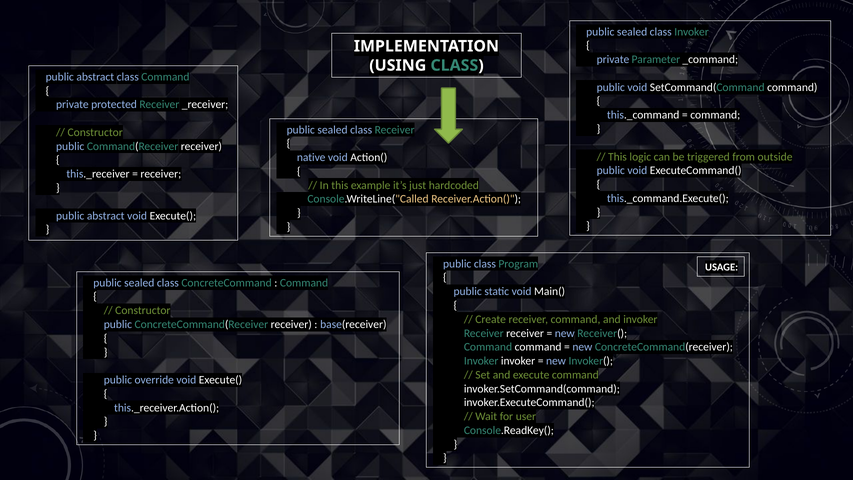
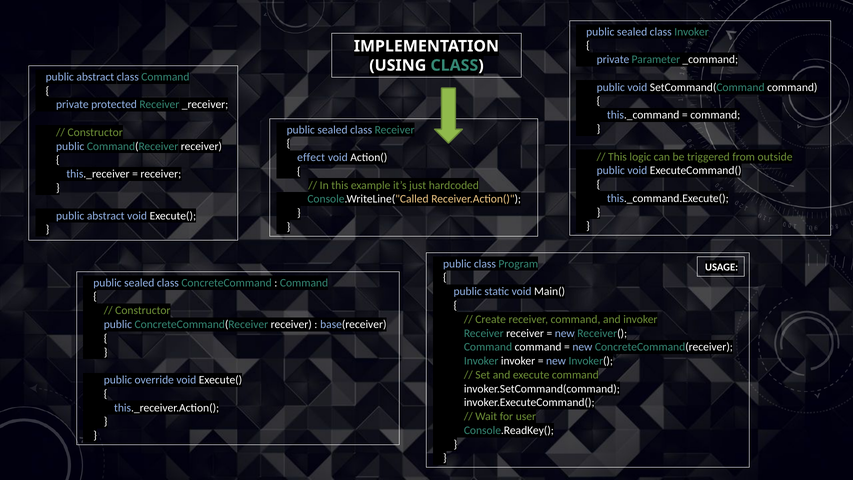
native: native -> effect
